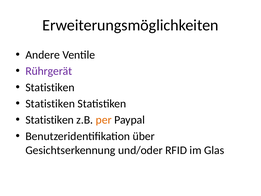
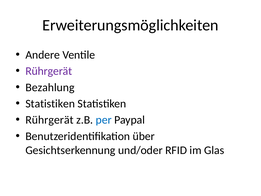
Statistiken at (50, 87): Statistiken -> Bezahlung
Statistiken at (50, 120): Statistiken -> Rührgerät
per colour: orange -> blue
